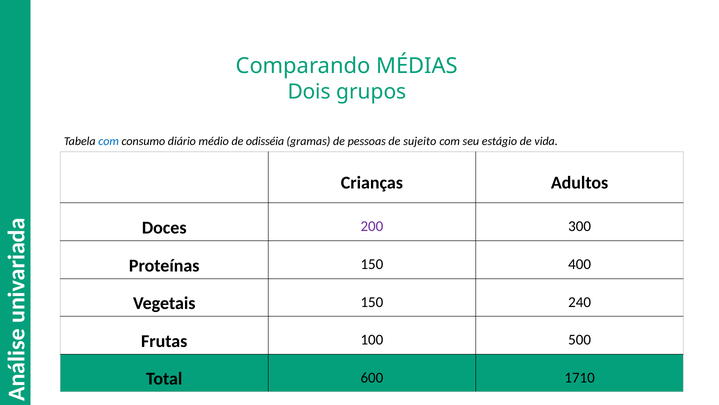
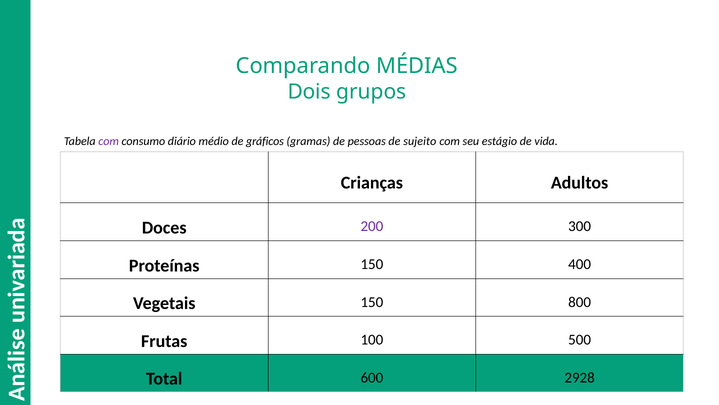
com at (109, 141) colour: blue -> purple
odisséia: odisséia -> gráficos
240: 240 -> 800
1710: 1710 -> 2928
